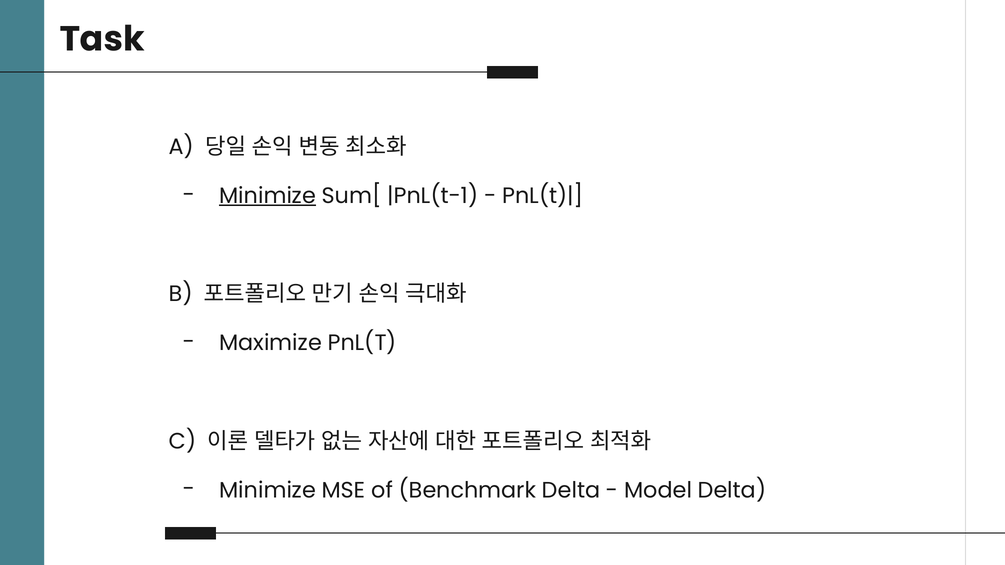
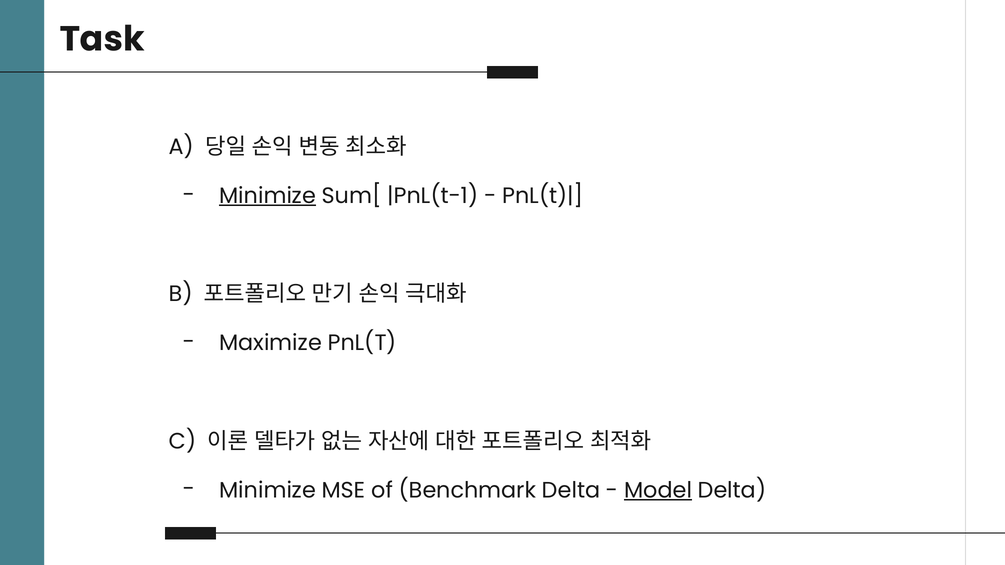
Model underline: none -> present
